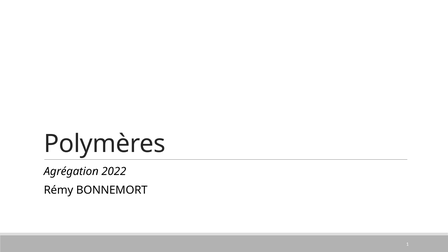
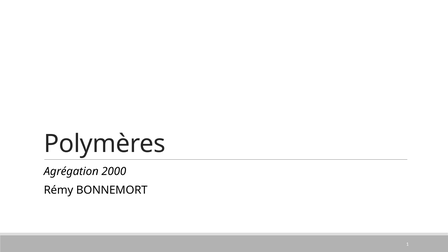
2022: 2022 -> 2000
